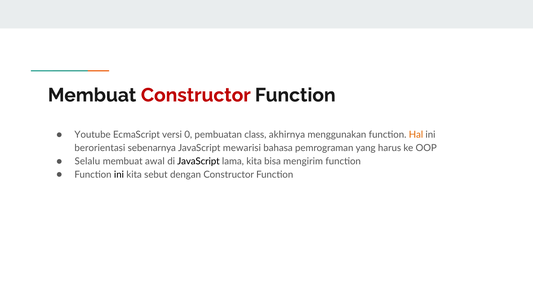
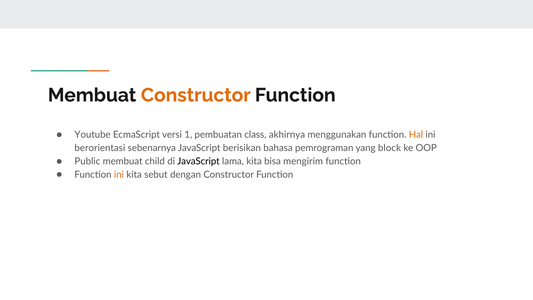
Constructor at (196, 95) colour: red -> orange
0: 0 -> 1
mewarisi: mewarisi -> berisikan
harus: harus -> block
Selalu: Selalu -> Public
awal: awal -> child
ini at (119, 175) colour: black -> orange
